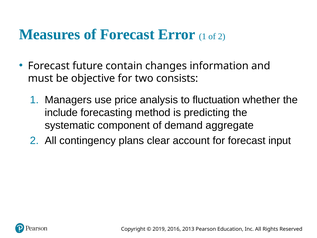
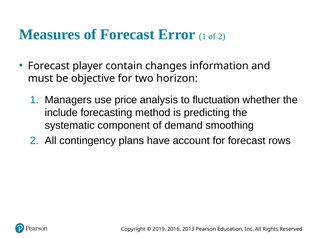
future: future -> player
consists: consists -> horizon
aggregate: aggregate -> smoothing
clear: clear -> have
input: input -> rows
